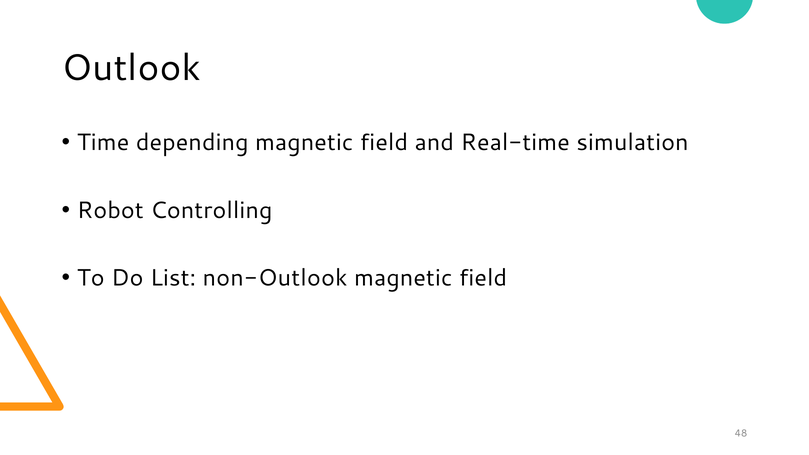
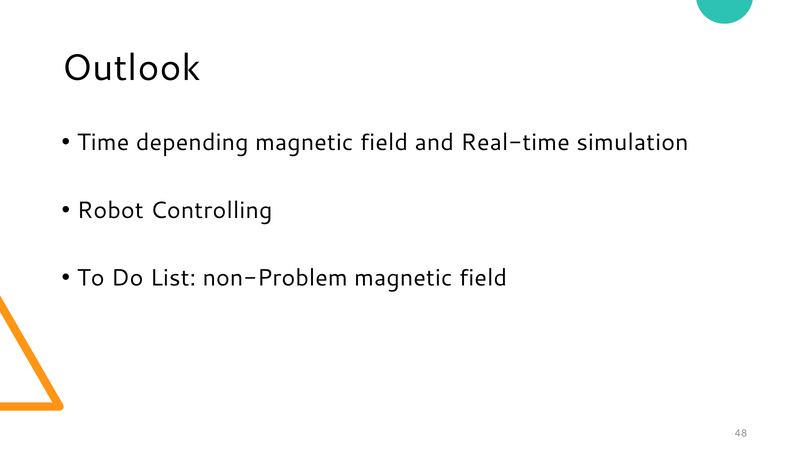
non-Outlook: non-Outlook -> non-Problem
